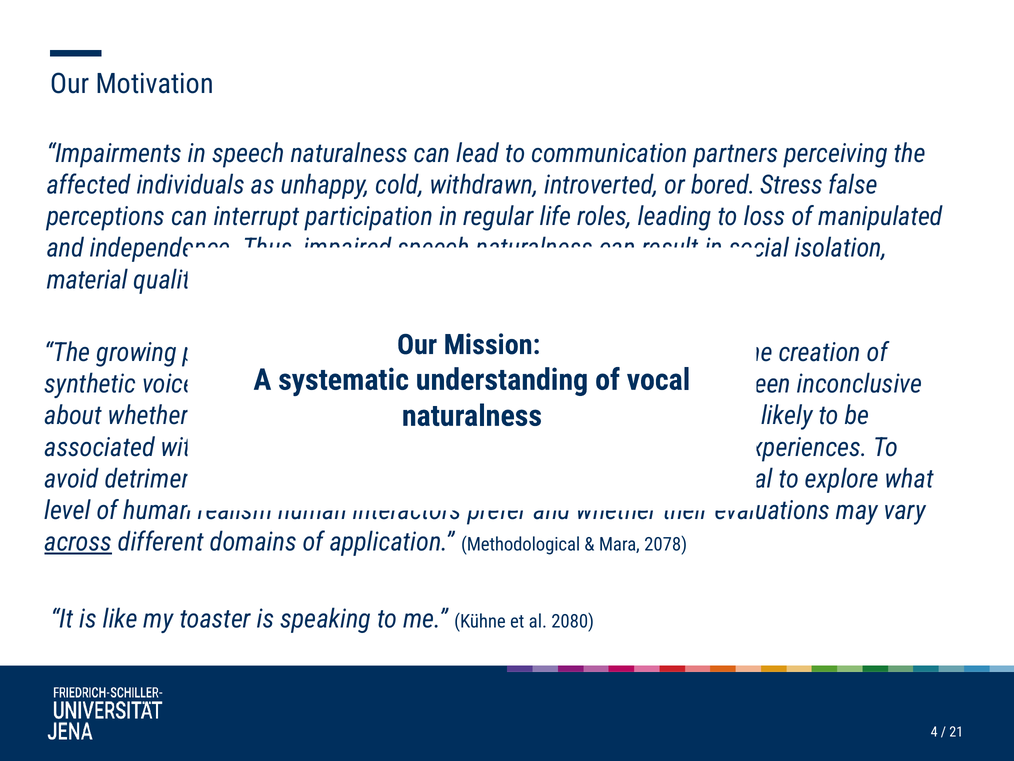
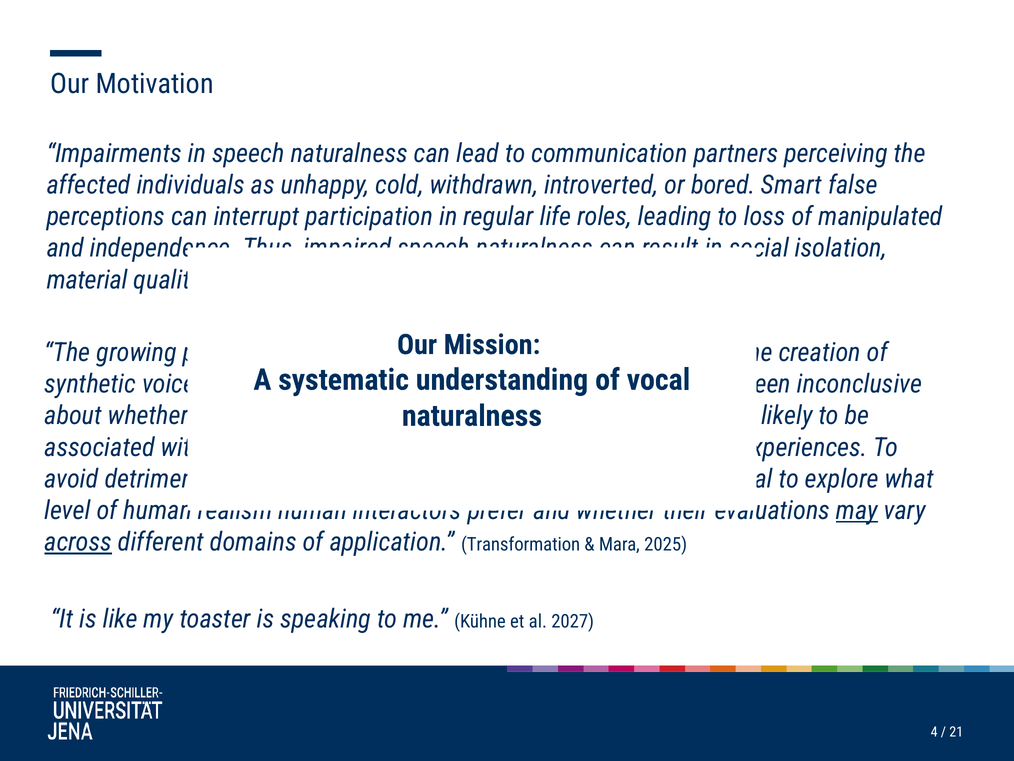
Stress: Stress -> Smart
may underline: none -> present
Methodological: Methodological -> Transformation
2078: 2078 -> 2025
2080: 2080 -> 2027
